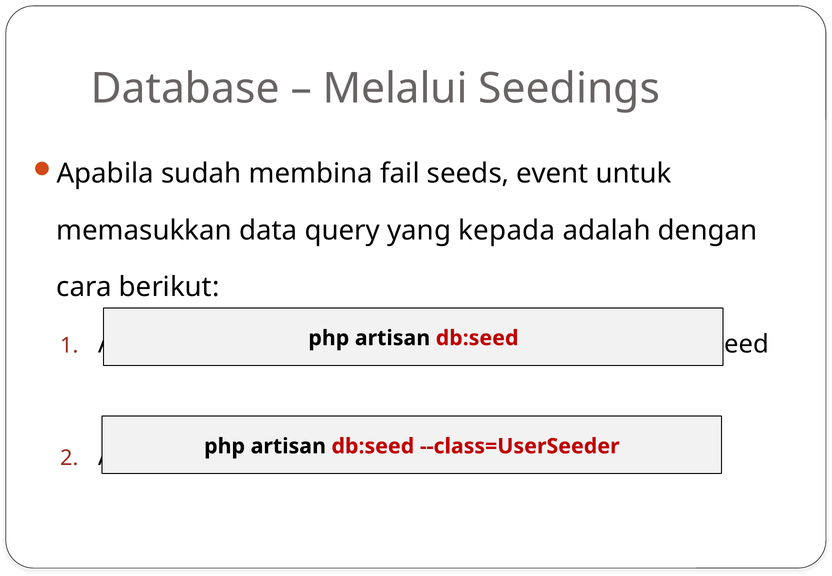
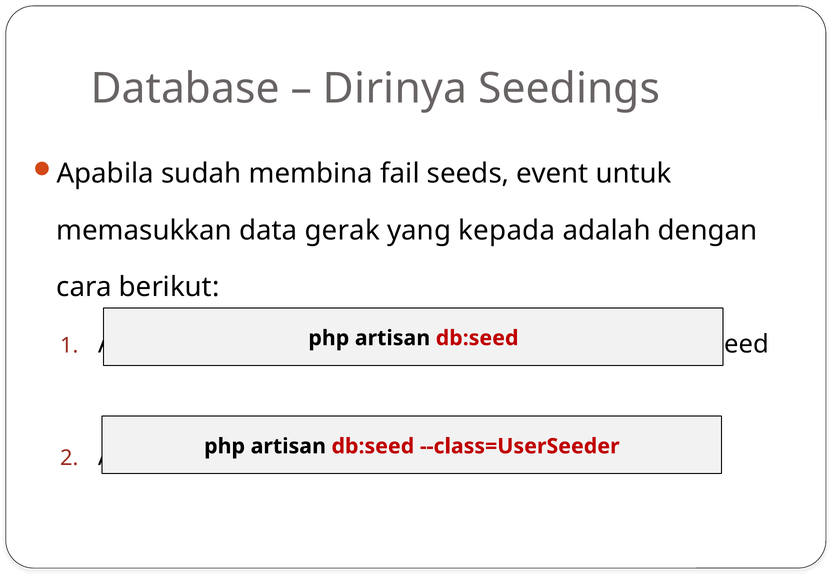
Melalui: Melalui -> Dirinya
query: query -> gerak
